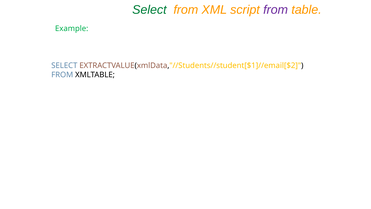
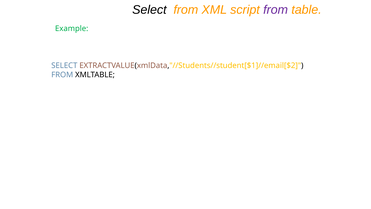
Select at (149, 10) colour: green -> black
